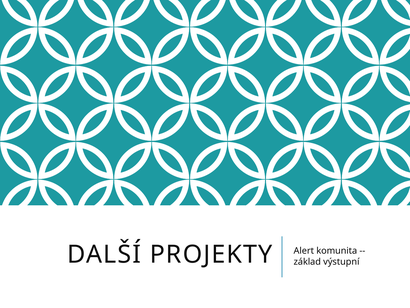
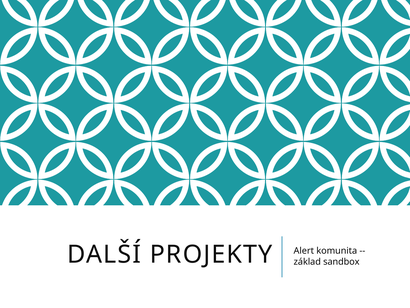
výstupní: výstupní -> sandbox
